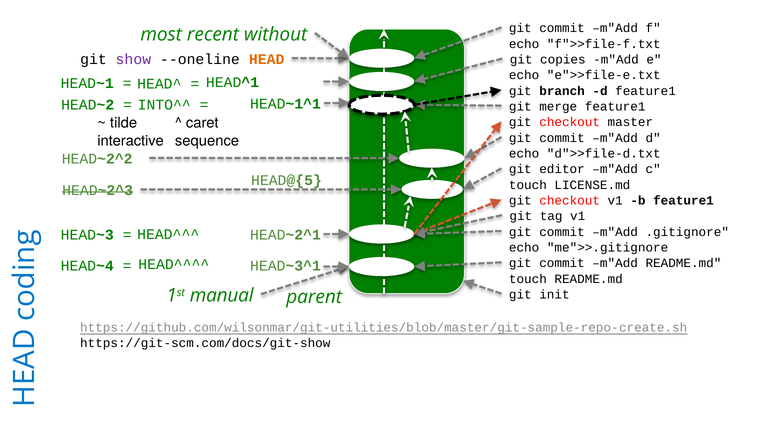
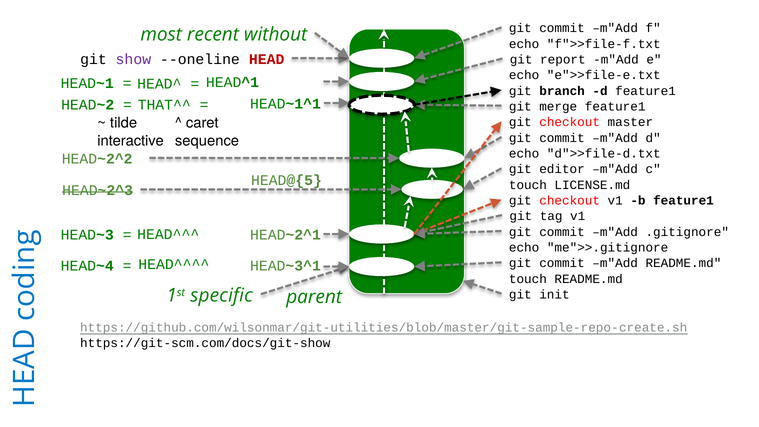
HEAD colour: orange -> red
copies: copies -> report
INTO^^: INTO^^ -> THAT^^
manual: manual -> specific
